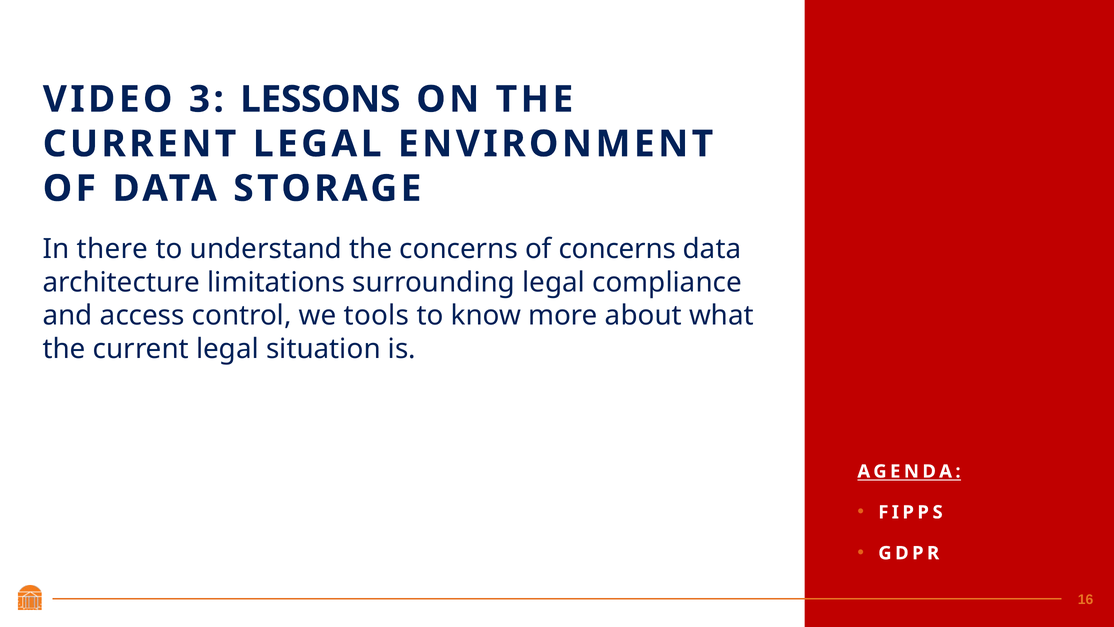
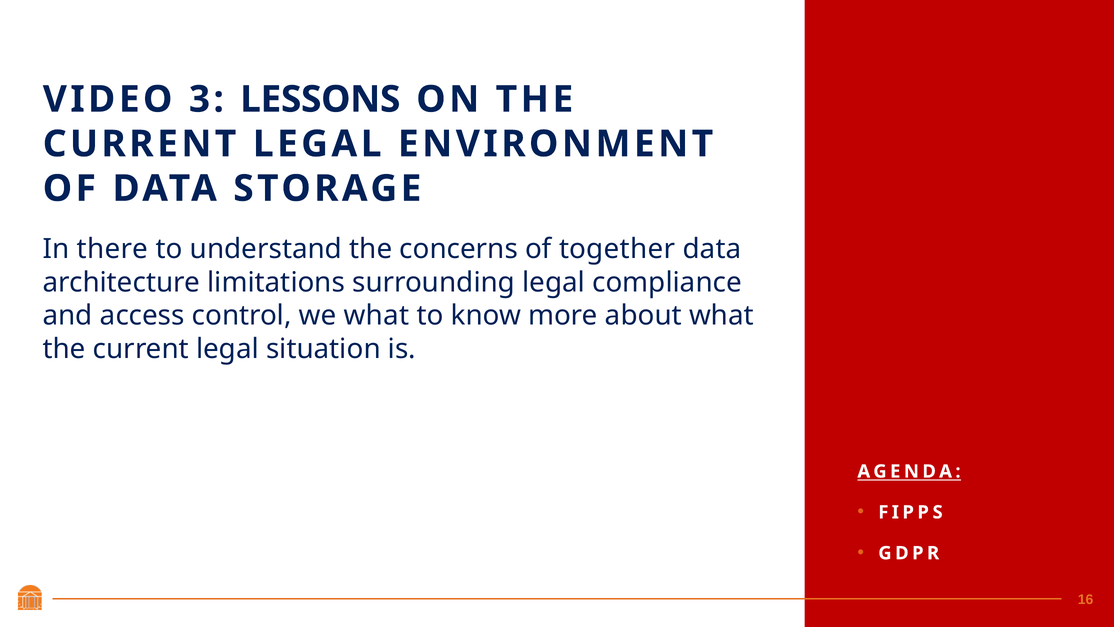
of concerns: concerns -> together
we tools: tools -> what
